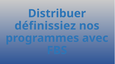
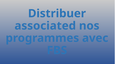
définissiez: définissiez -> associated
